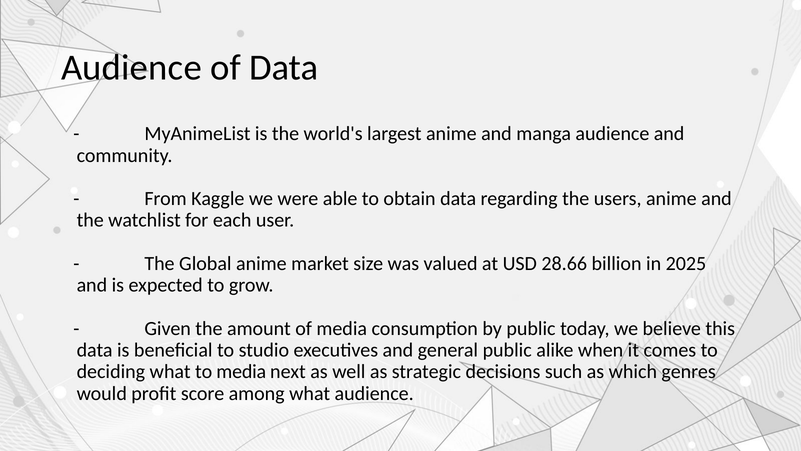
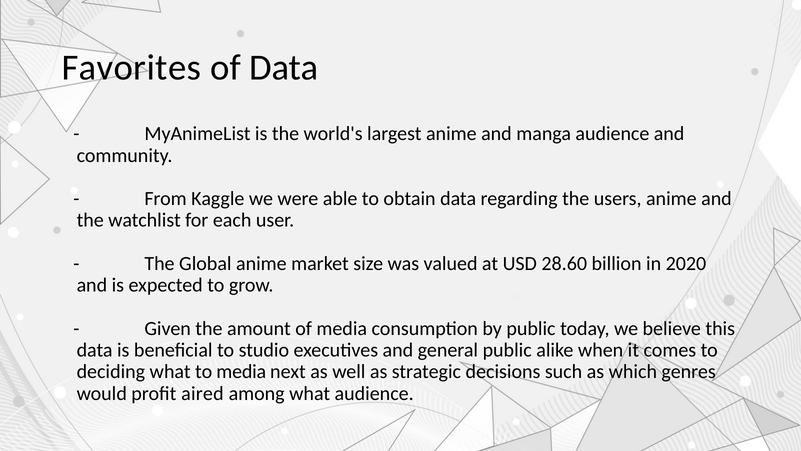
Audience at (131, 67): Audience -> Favorites
28.66: 28.66 -> 28.60
2025: 2025 -> 2020
score: score -> aired
